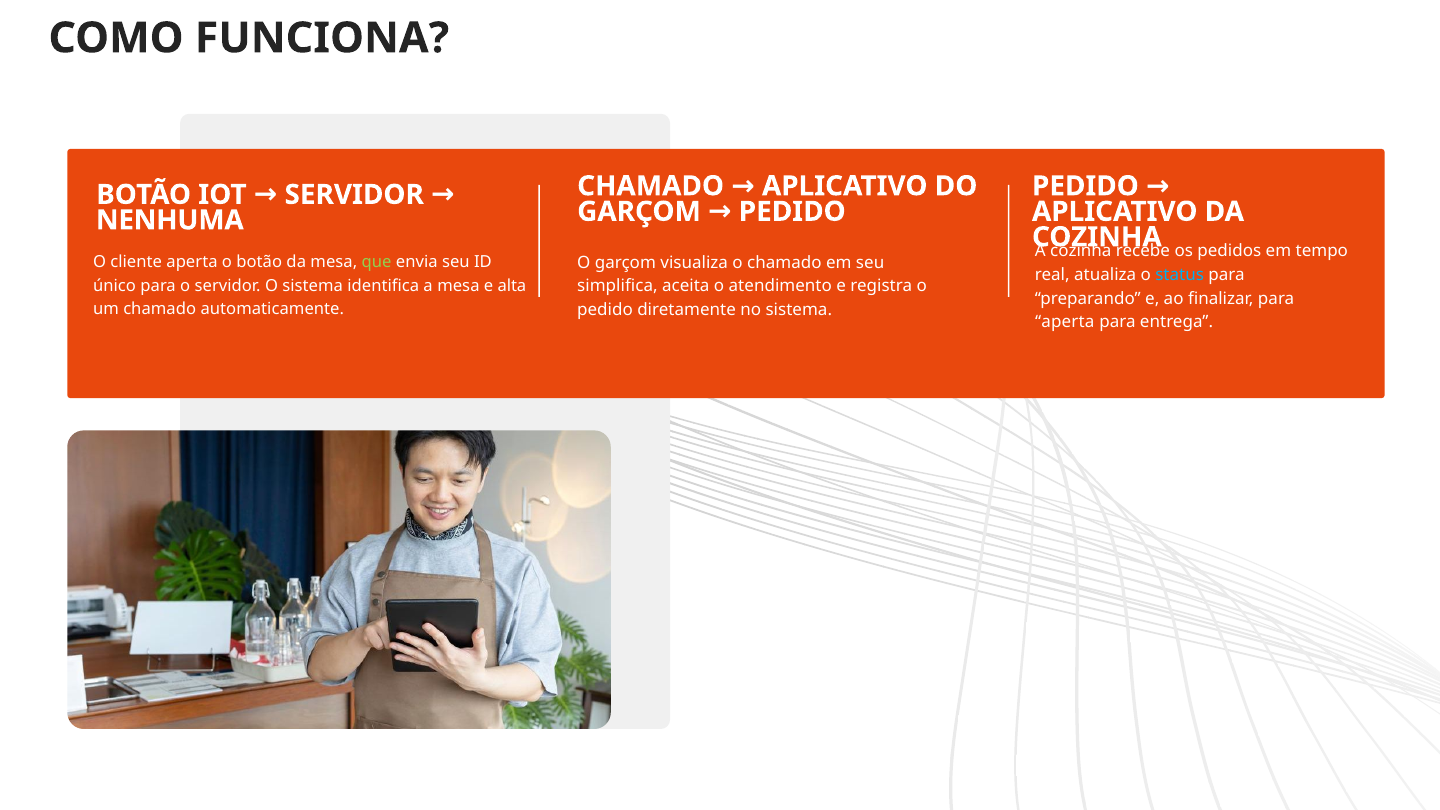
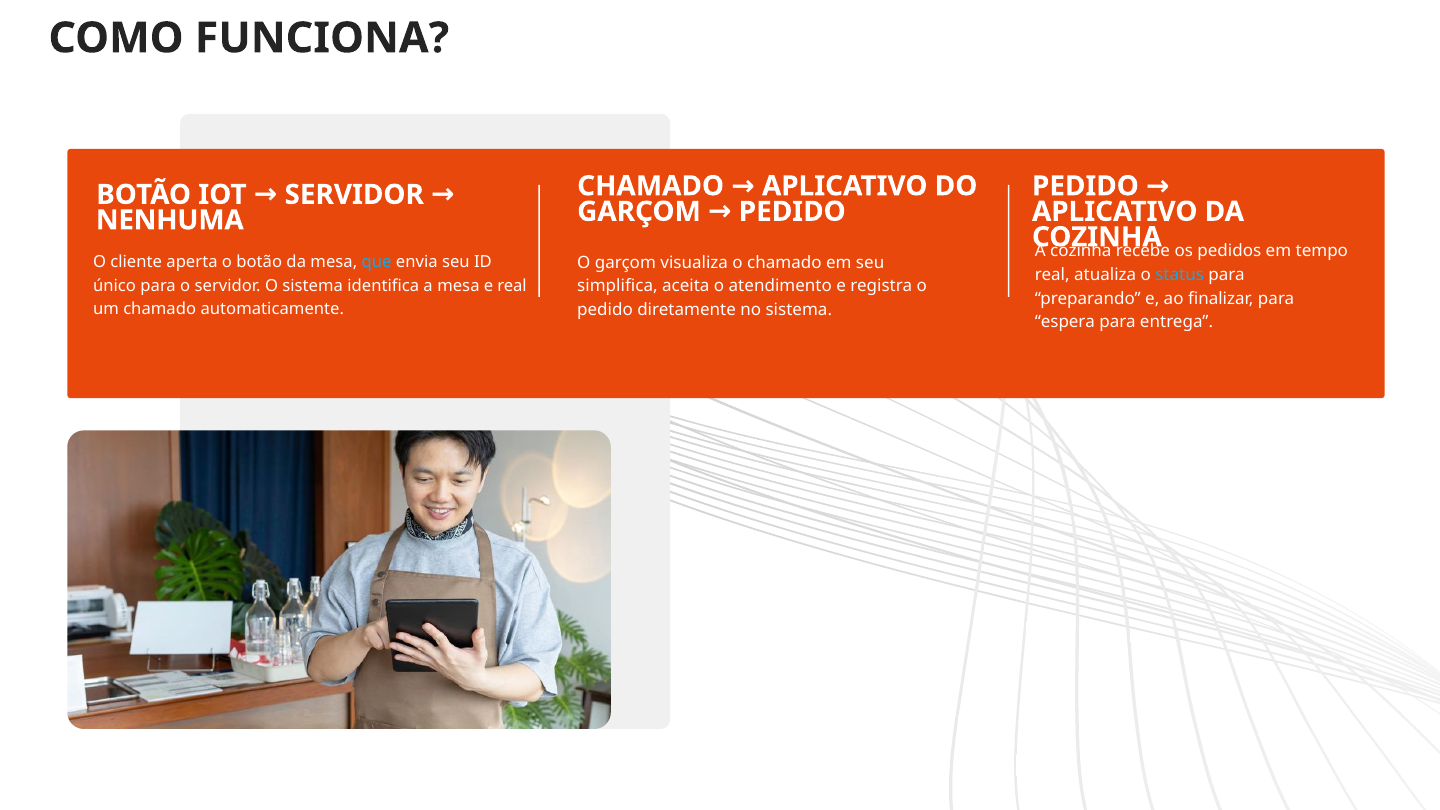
que colour: light green -> light blue
e alta: alta -> real
aperta at (1065, 322): aperta -> espera
